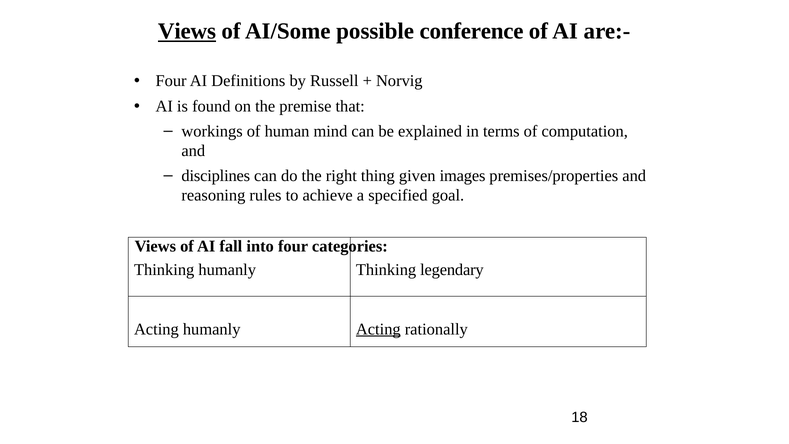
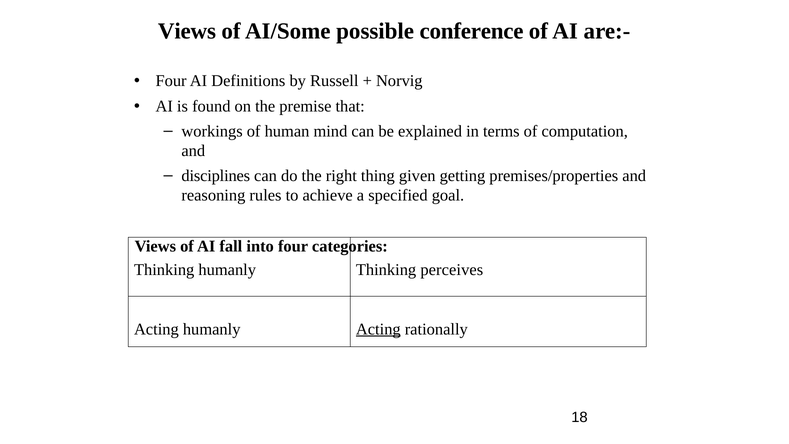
Views at (187, 31) underline: present -> none
images: images -> getting
legendary: legendary -> perceives
